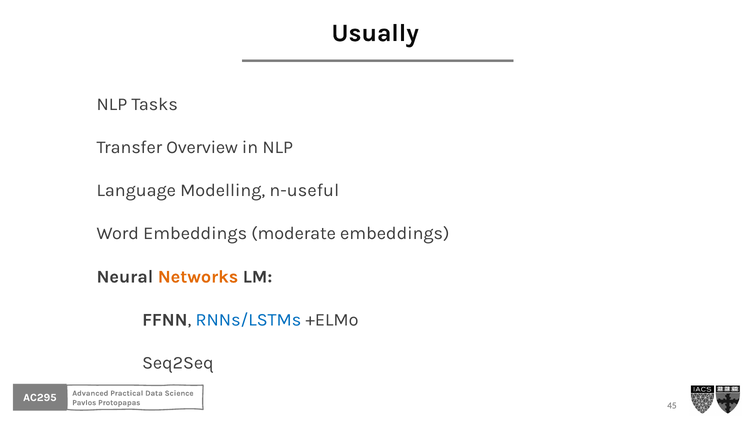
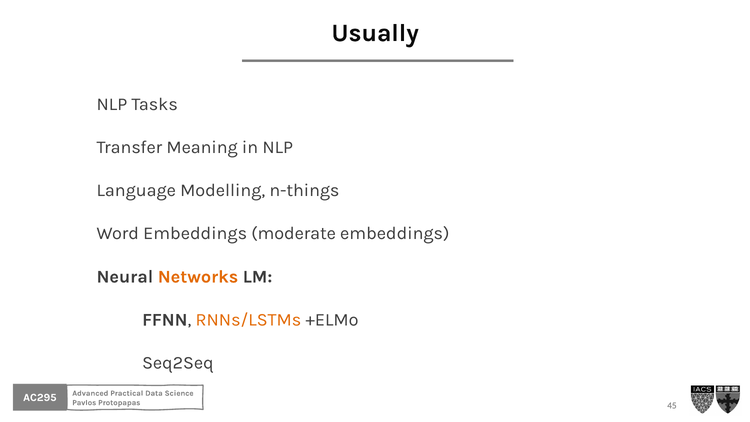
Overview: Overview -> Meaning
n-useful: n-useful -> n-things
RNNs/LSTMs colour: blue -> orange
